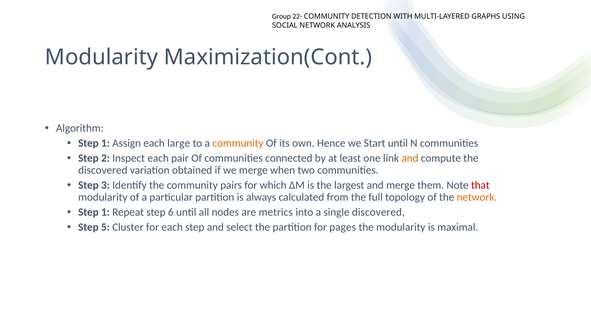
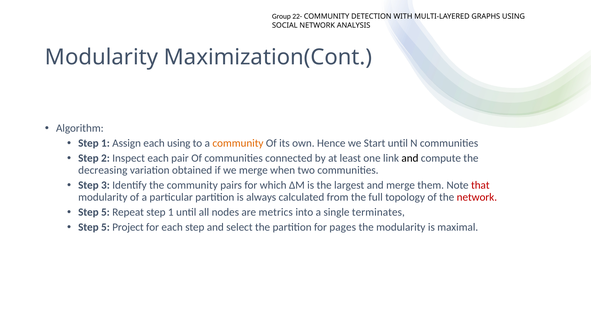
each large: large -> using
and at (410, 159) colour: orange -> black
discovered at (103, 171): discovered -> decreasing
network at (477, 198) colour: orange -> red
1 at (105, 213): 1 -> 5
Repeat step 6: 6 -> 1
single discovered: discovered -> terminates
Cluster: Cluster -> Project
